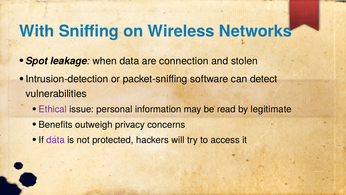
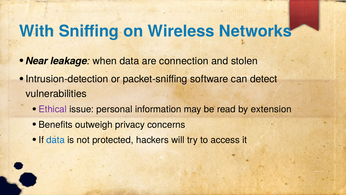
Spot: Spot -> Near
legitimate: legitimate -> extension
data at (56, 140) colour: purple -> blue
